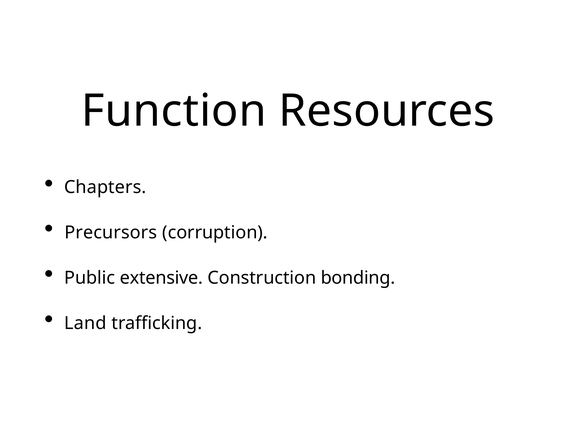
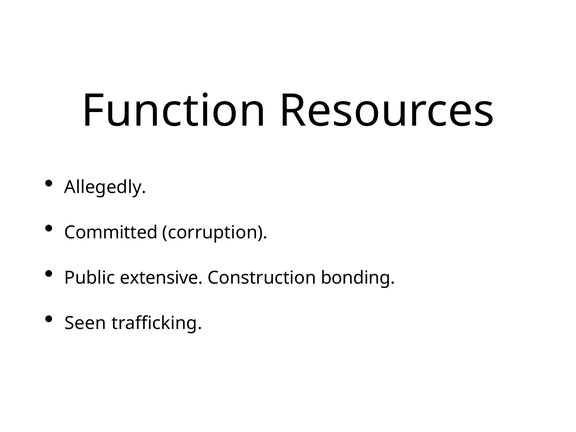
Chapters: Chapters -> Allegedly
Precursors: Precursors -> Committed
Land: Land -> Seen
